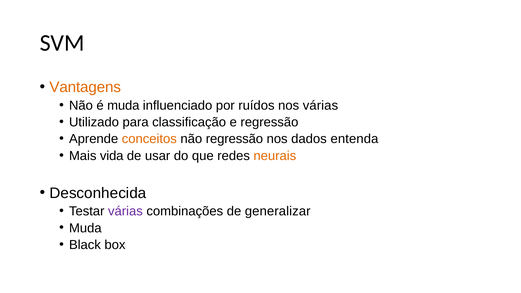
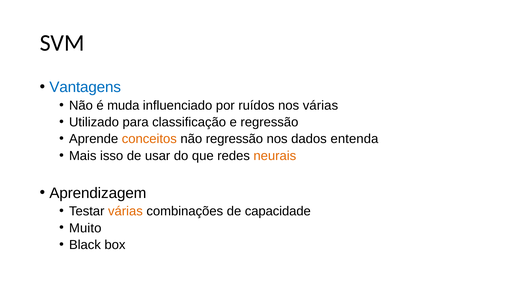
Vantagens colour: orange -> blue
vida: vida -> isso
Desconhecida: Desconhecida -> Aprendizagem
várias at (125, 211) colour: purple -> orange
generalizar: generalizar -> capacidade
Muda at (85, 228): Muda -> Muito
